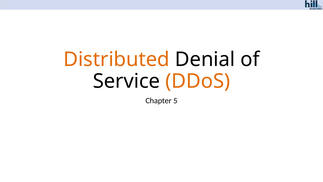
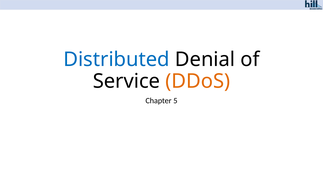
Distributed colour: orange -> blue
